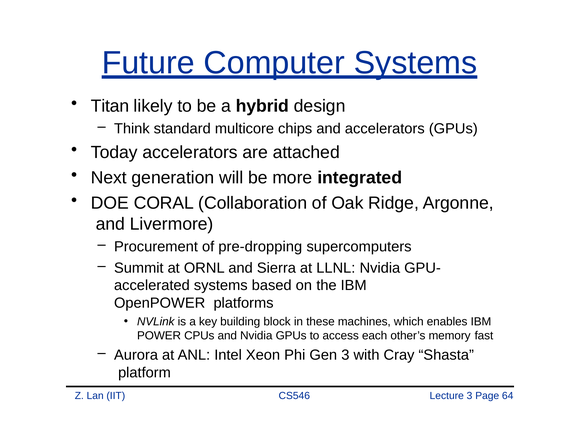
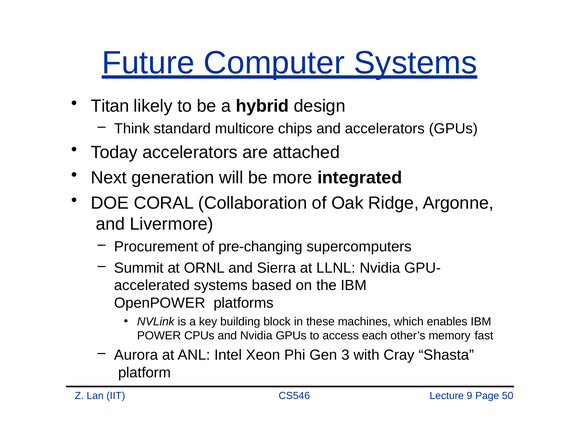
pre-dropping: pre-dropping -> pre-changing
Lecture 3: 3 -> 9
64: 64 -> 50
